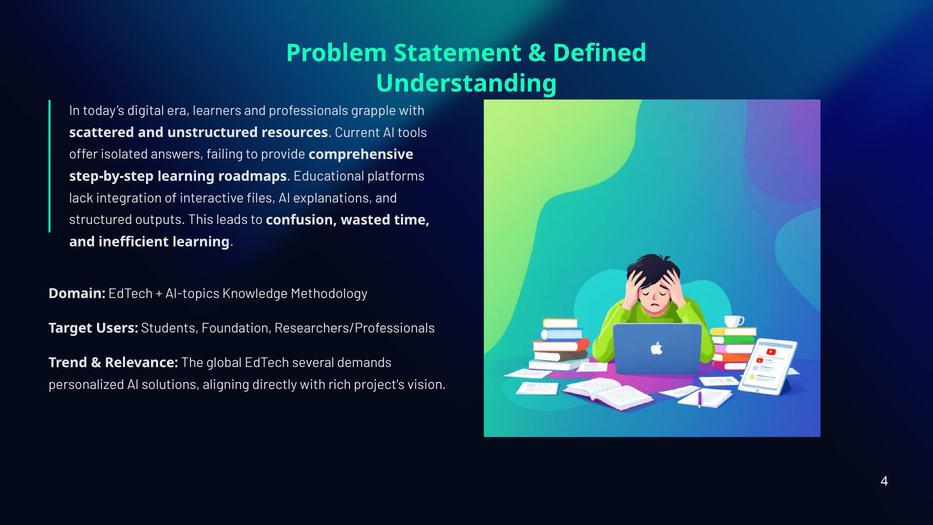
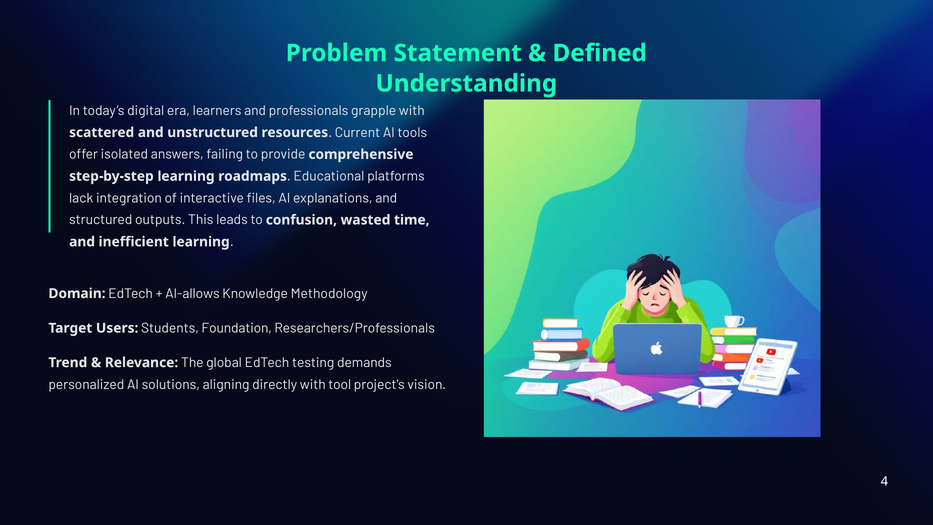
AI-topics: AI-topics -> AI-allows
several: several -> testing
rich: rich -> tool
